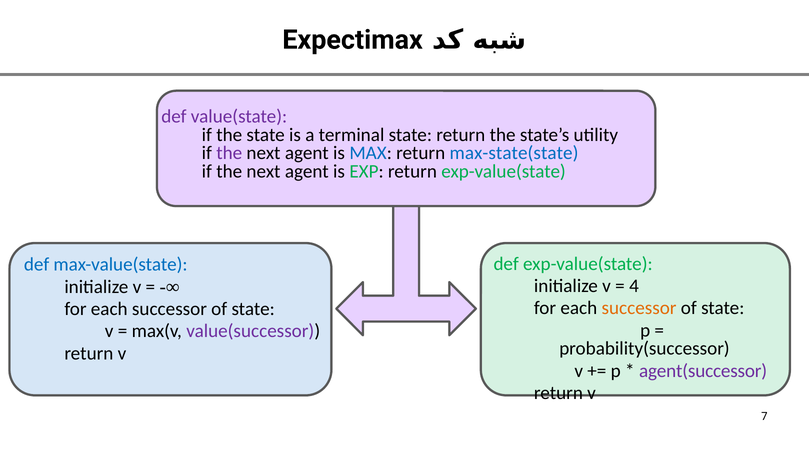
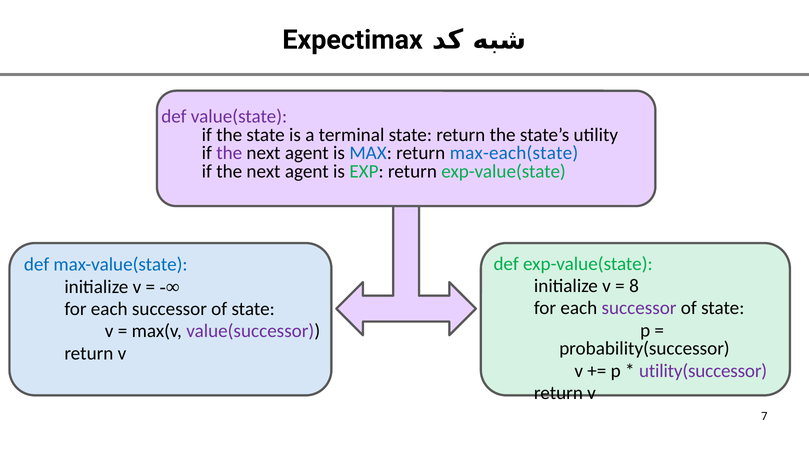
max-state(state: max-state(state -> max-each(state
4: 4 -> 8
successor at (639, 308) colour: orange -> purple
agent(successor: agent(successor -> utility(successor
